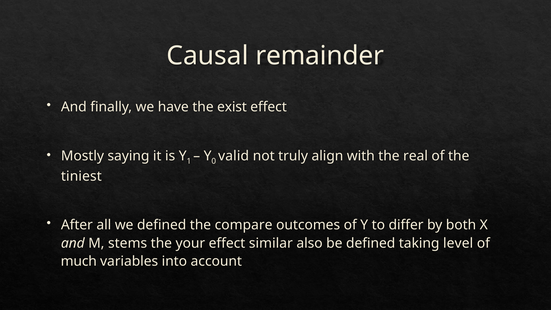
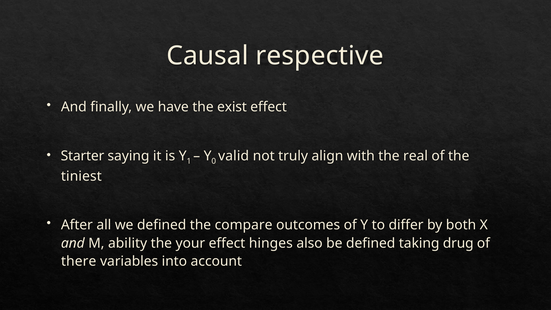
remainder: remainder -> respective
Mostly: Mostly -> Starter
stems: stems -> ability
similar: similar -> hinges
level: level -> drug
much: much -> there
